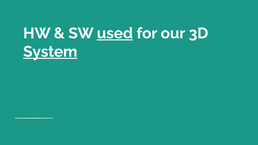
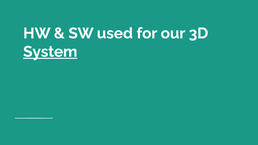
used underline: present -> none
